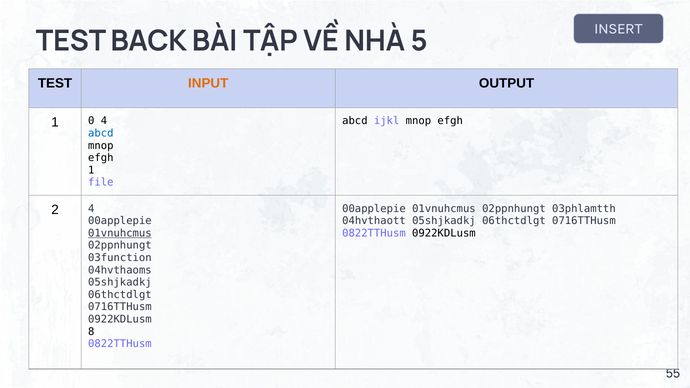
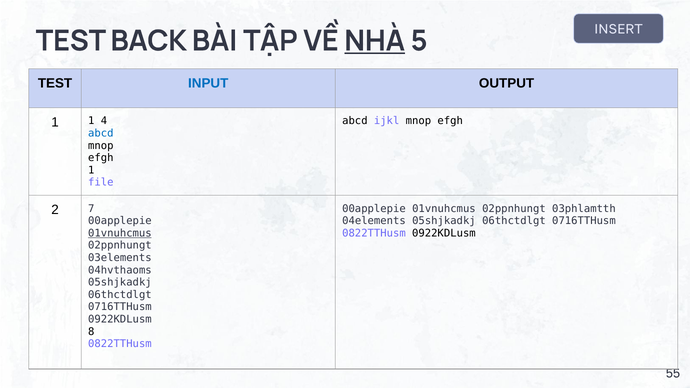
NHÀ underline: none -> present
INPUT colour: orange -> blue
1 0: 0 -> 1
2 4: 4 -> 7
04hvthaott: 04hvthaott -> 04elements
03function: 03function -> 03elements
